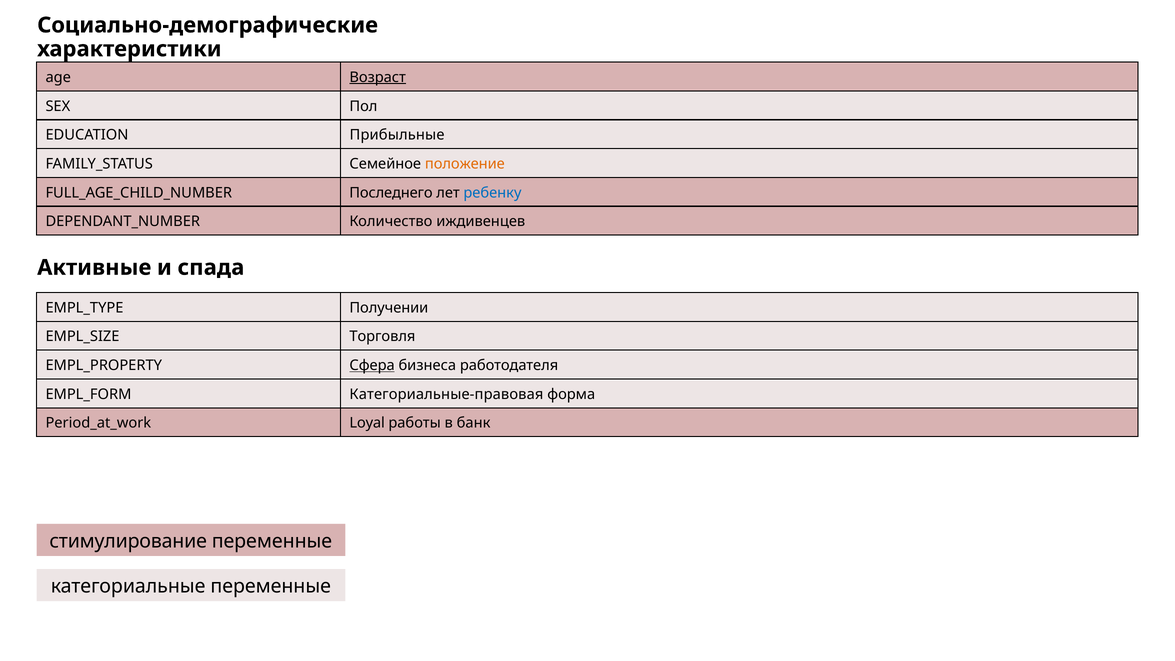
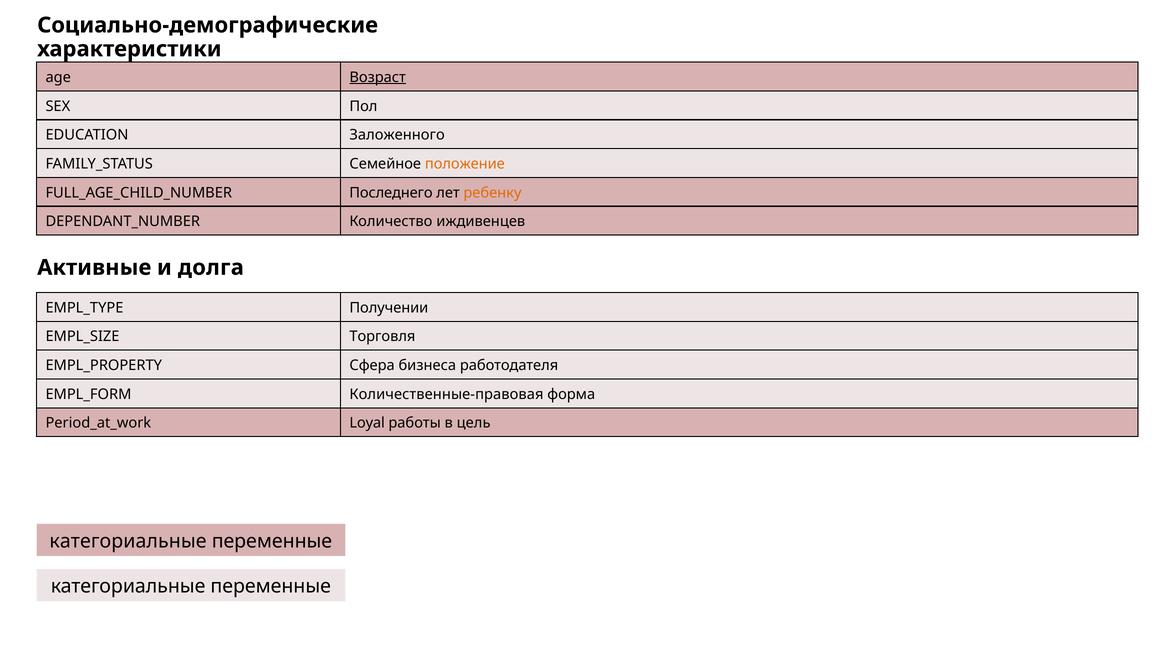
Прибыльные: Прибыльные -> Заложенного
ребенку colour: blue -> orange
спада: спада -> долга
Сфера underline: present -> none
Категориальные-правовая: Категориальные-правовая -> Количественные-правовая
банк: банк -> цель
стимулирование at (128, 541): стимулирование -> категориальные
